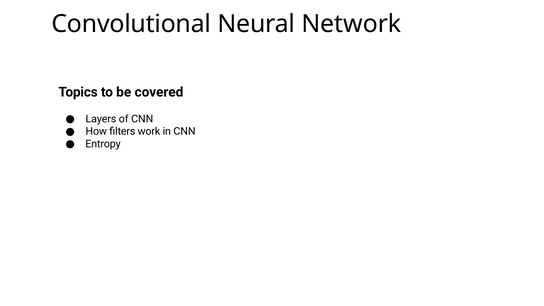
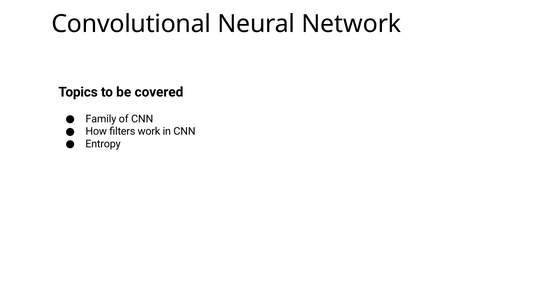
Layers: Layers -> Family
